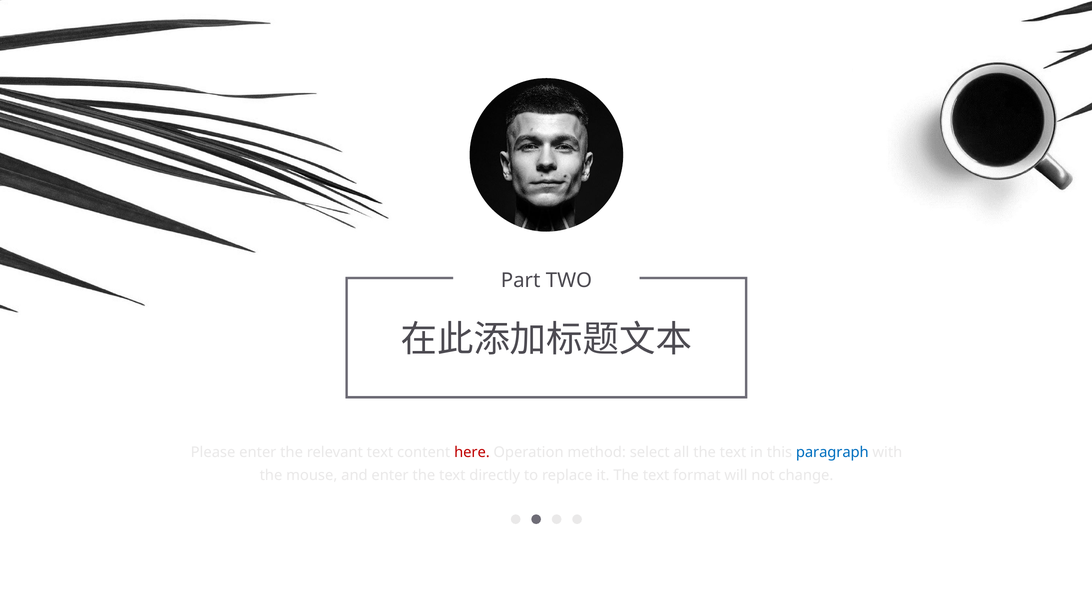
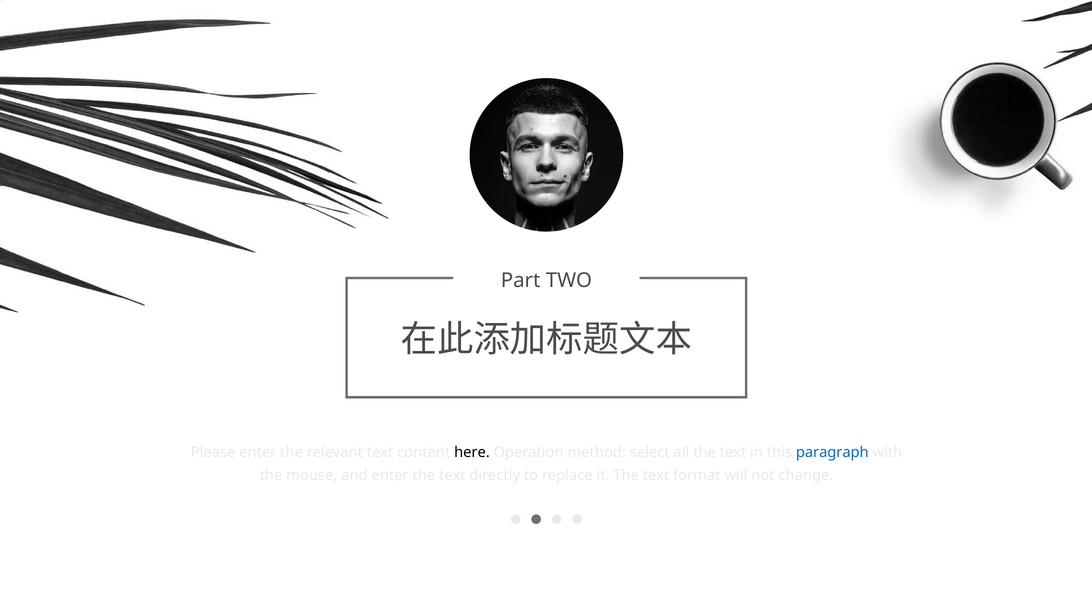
here colour: red -> black
